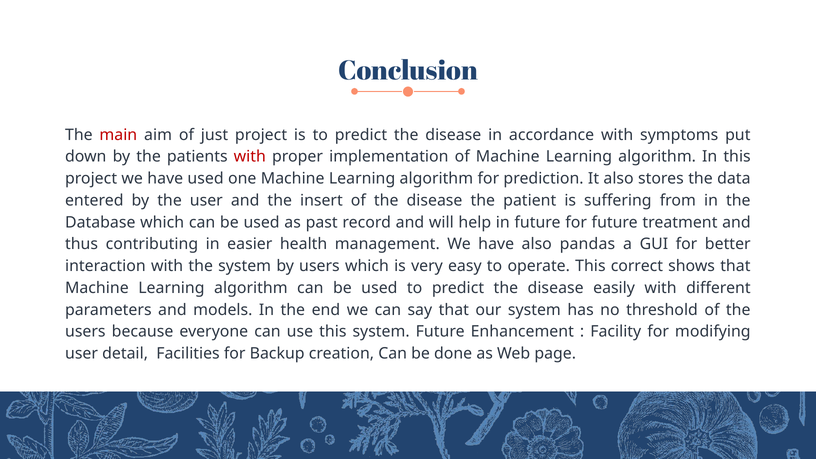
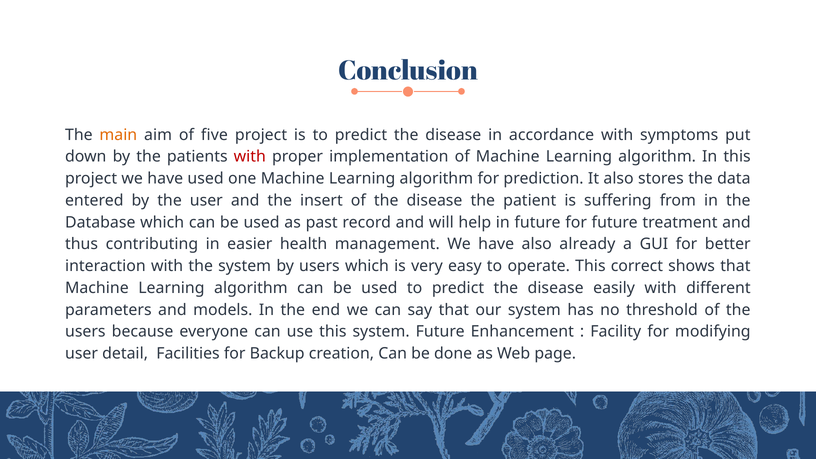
main colour: red -> orange
just: just -> five
pandas: pandas -> already
